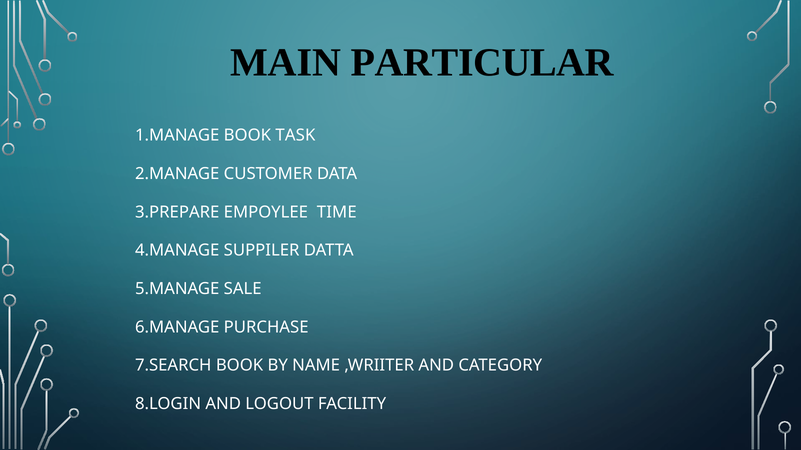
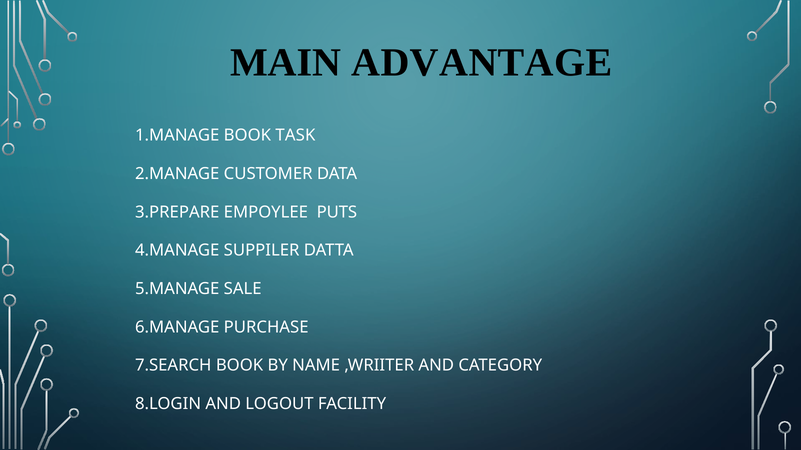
PARTICULAR: PARTICULAR -> ADVANTAGE
TIME: TIME -> PUTS
